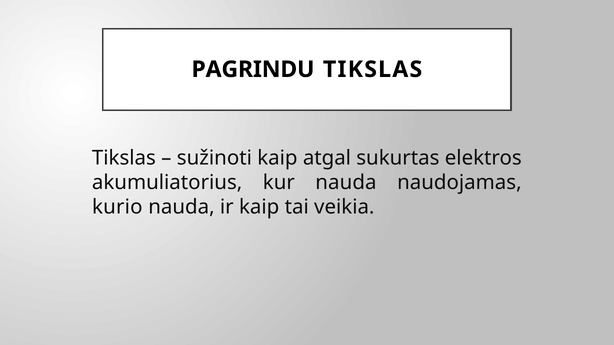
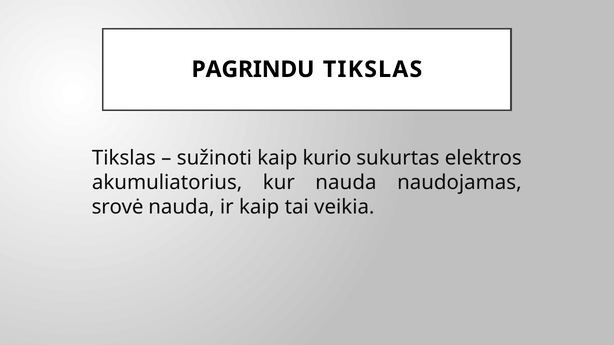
atgal: atgal -> kurio
kurio: kurio -> srovė
